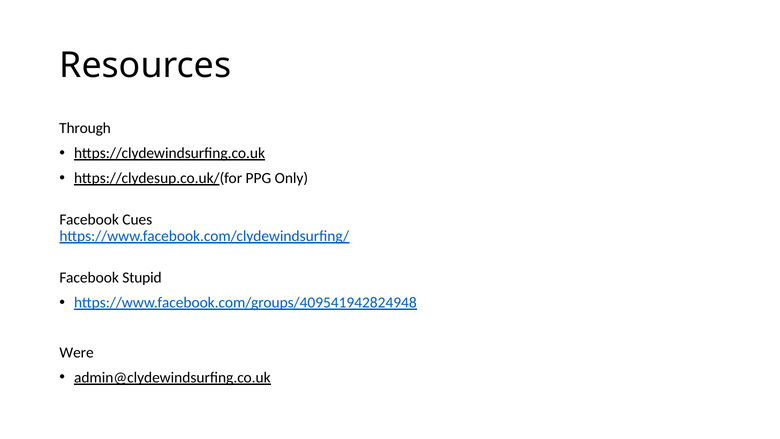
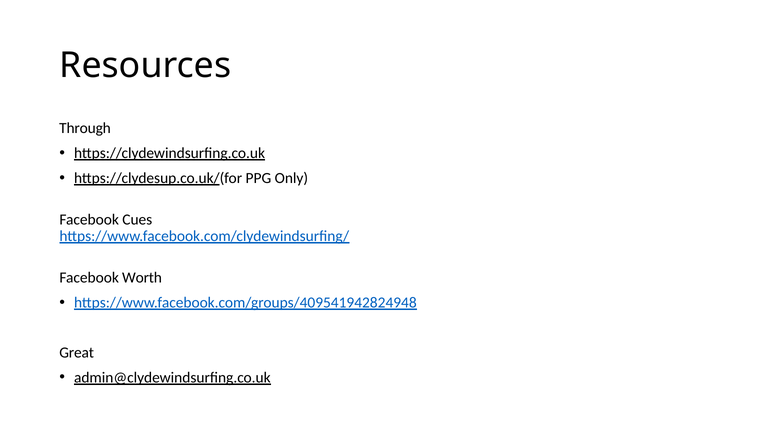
Stupid: Stupid -> Worth
Were: Were -> Great
